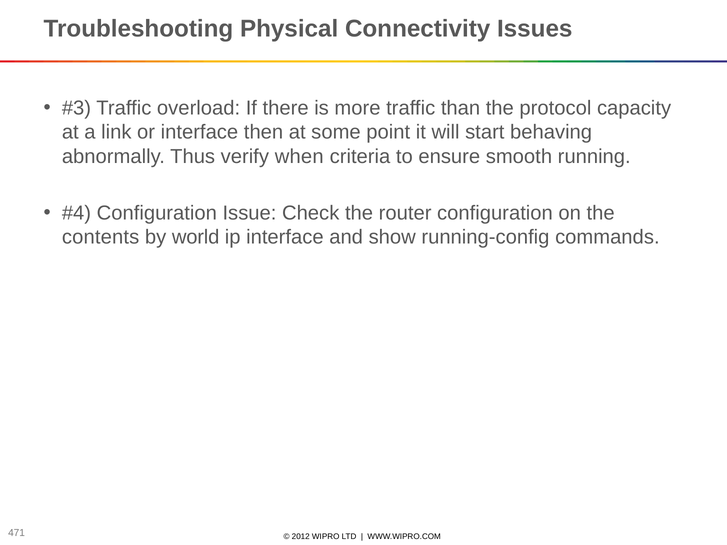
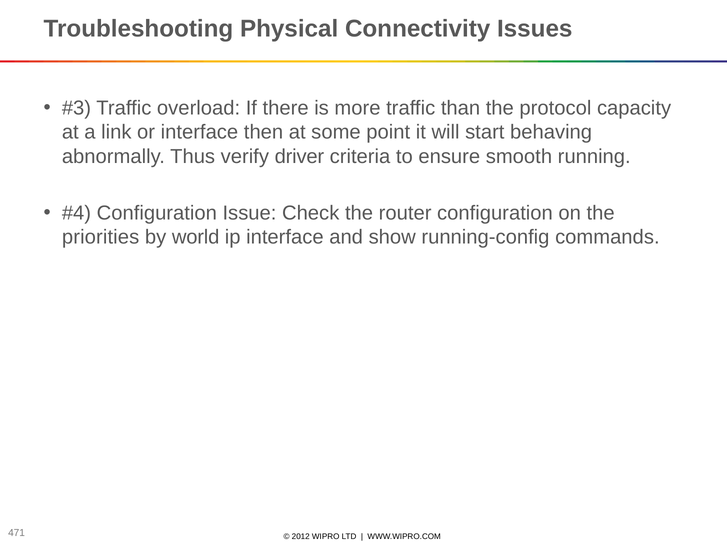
when: when -> driver
contents: contents -> priorities
